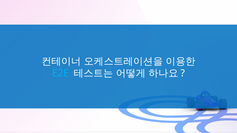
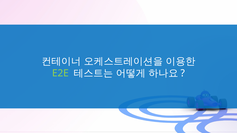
E2E colour: light blue -> light green
